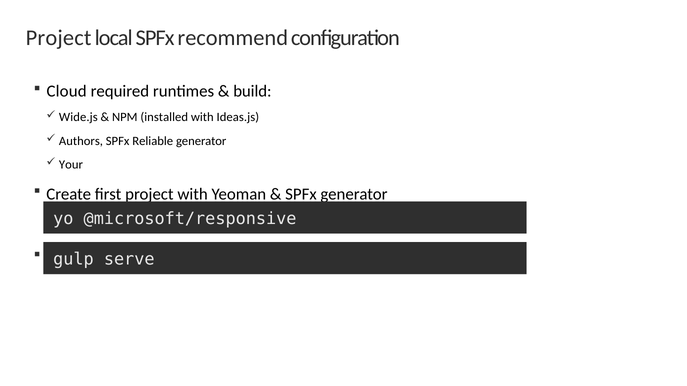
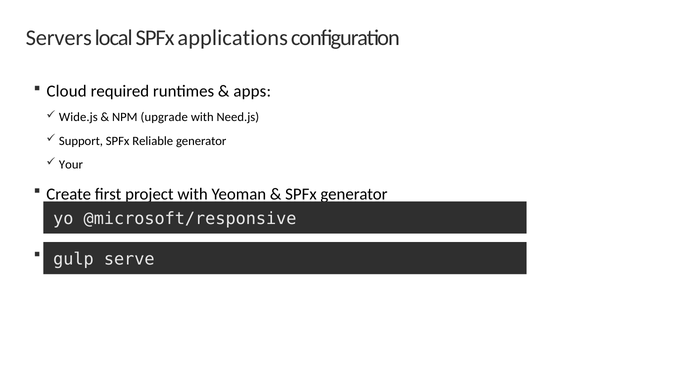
Project at (59, 38): Project -> Servers
recommend: recommend -> applications
build at (252, 91): build -> apps
installed: installed -> upgrade
Ideas.js: Ideas.js -> Need.js
Authors: Authors -> Support
